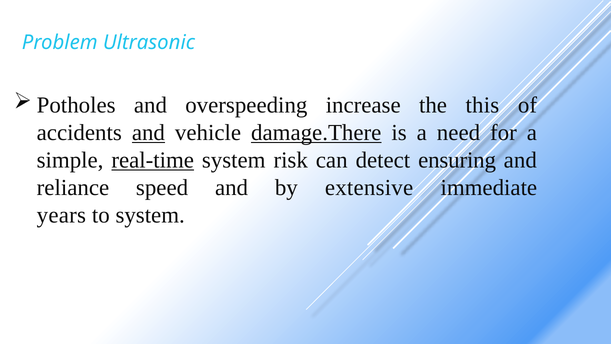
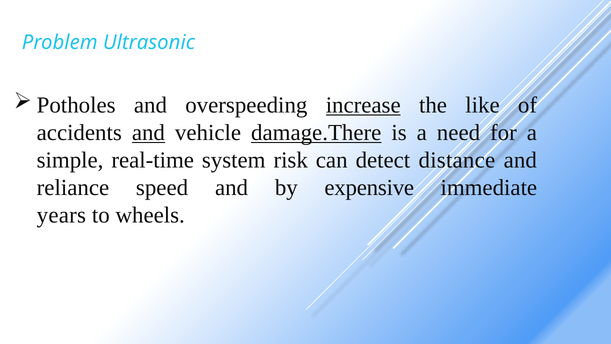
increase underline: none -> present
this: this -> like
real-time underline: present -> none
ensuring: ensuring -> distance
extensive: extensive -> expensive
to system: system -> wheels
